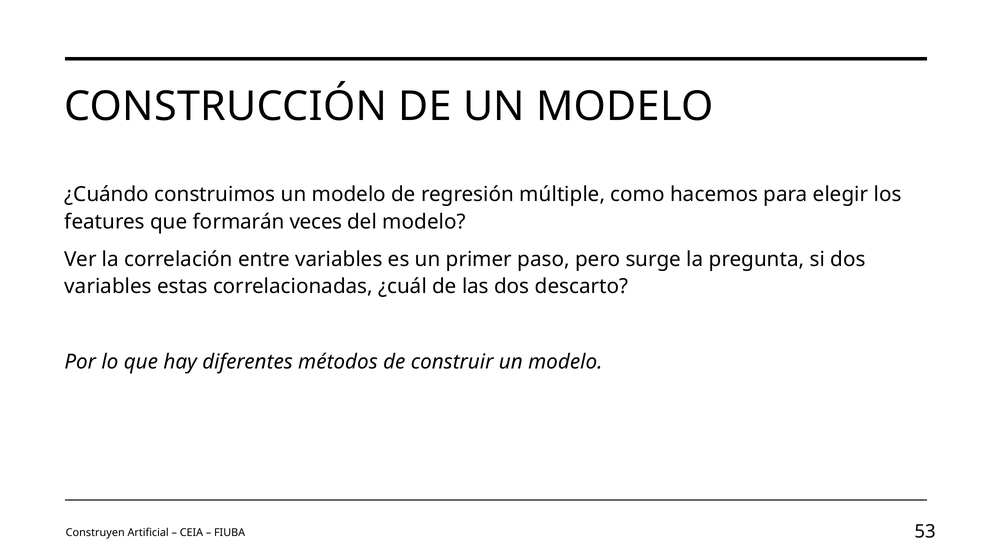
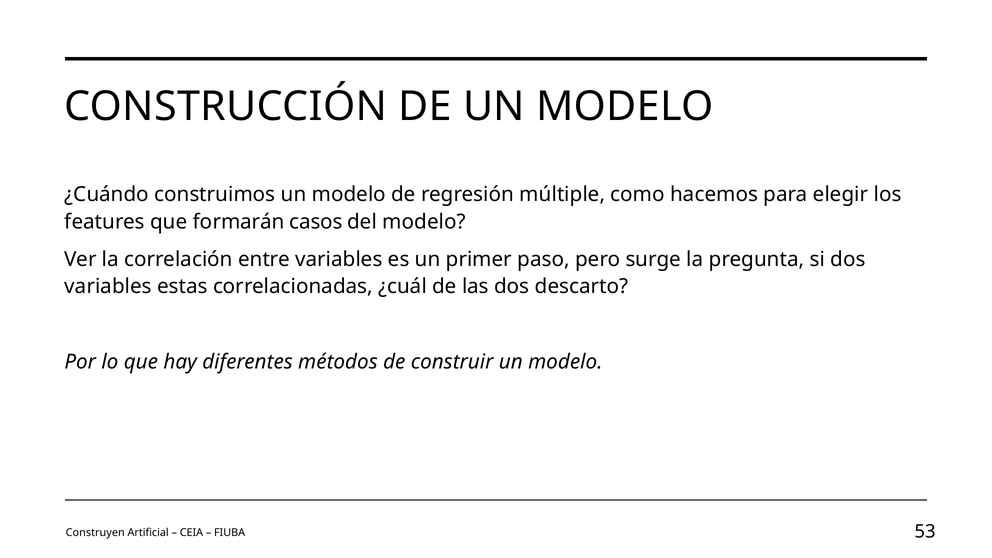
veces: veces -> casos
